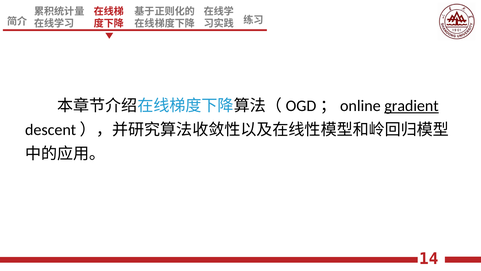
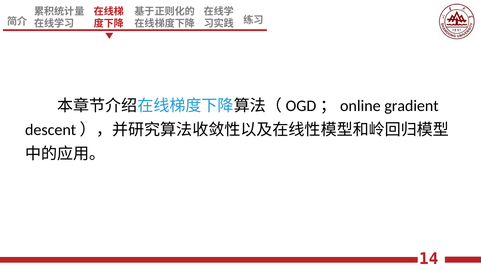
gradient underline: present -> none
